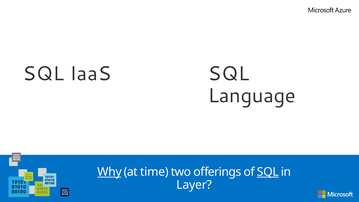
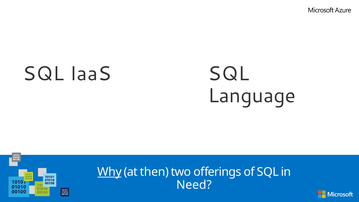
time: time -> then
SQL at (268, 172) underline: present -> none
Layer: Layer -> Need
